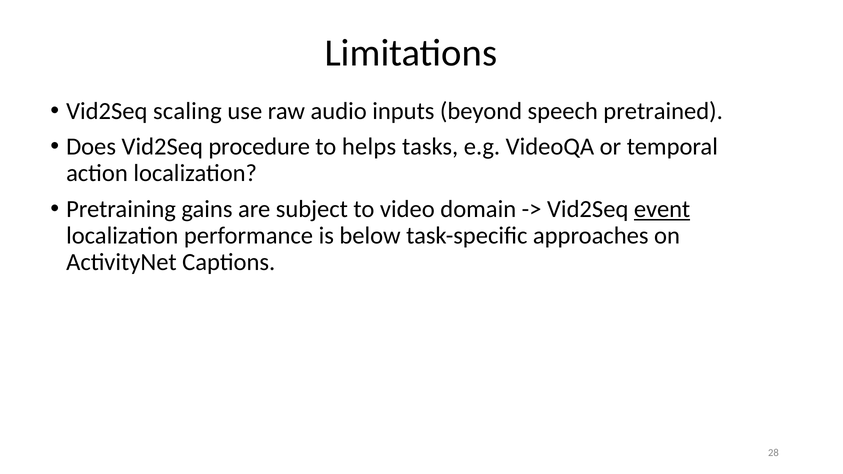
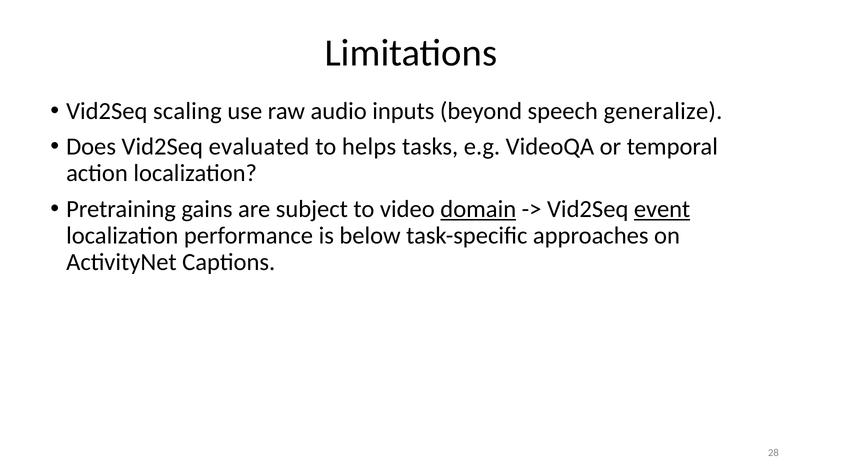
pretrained: pretrained -> generalize
procedure: procedure -> evaluated
domain underline: none -> present
